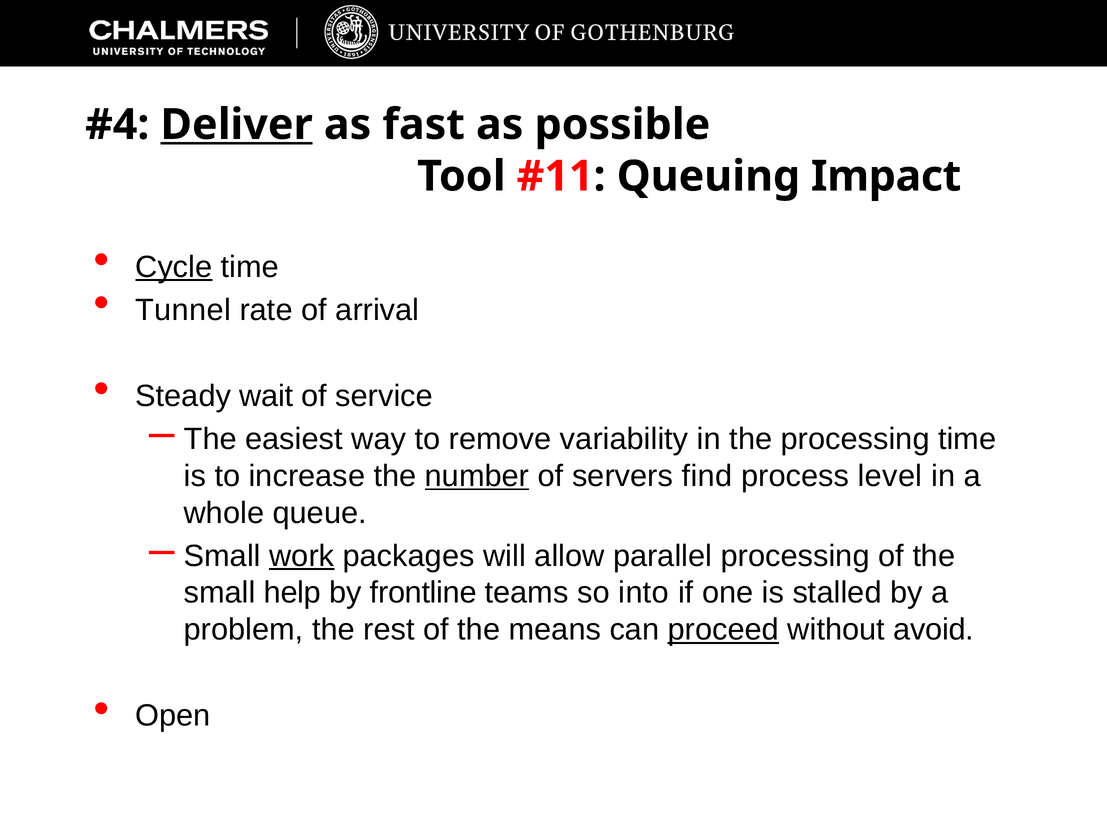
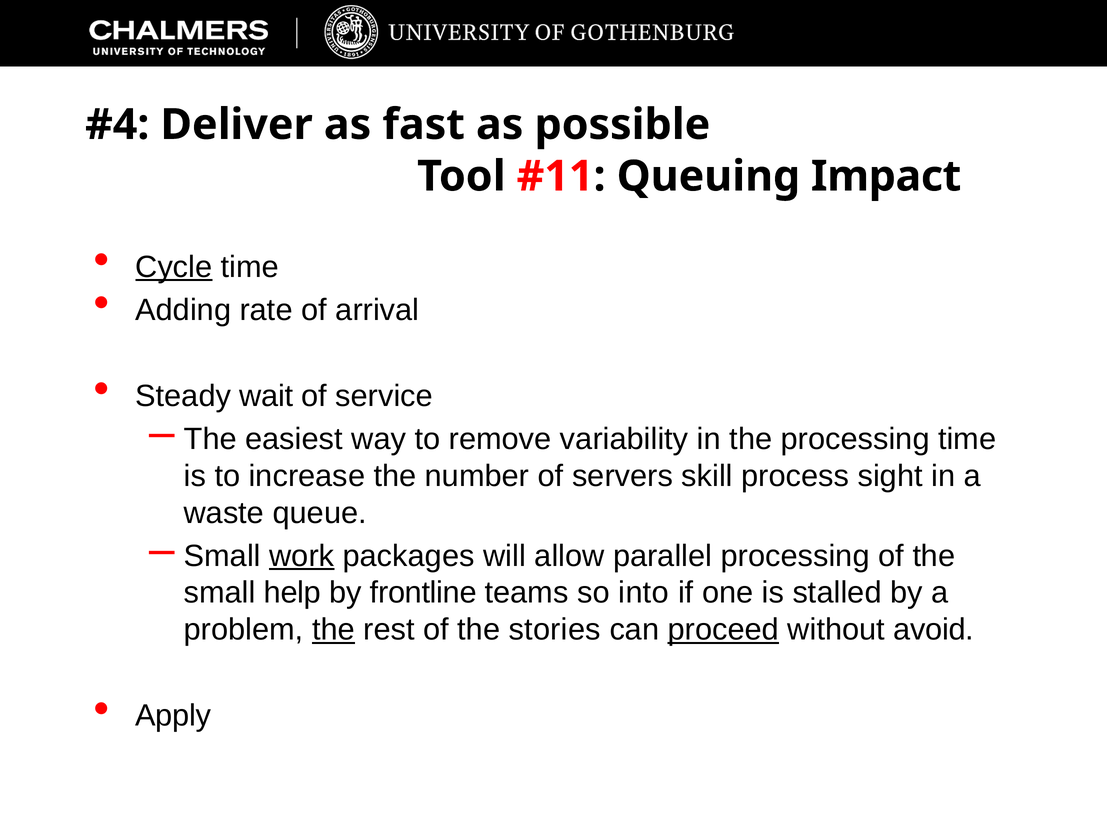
Deliver underline: present -> none
Tunnel: Tunnel -> Adding
number underline: present -> none
find: find -> skill
level: level -> sight
whole: whole -> waste
the at (333, 630) underline: none -> present
means: means -> stories
Open: Open -> Apply
